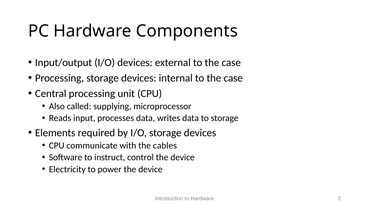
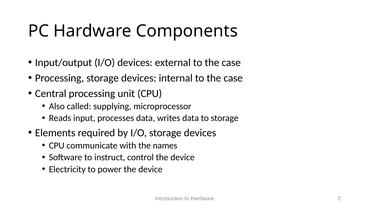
cables: cables -> names
